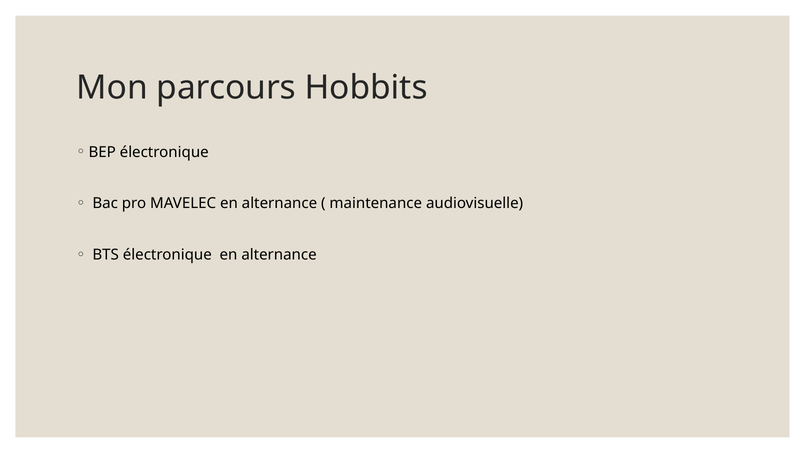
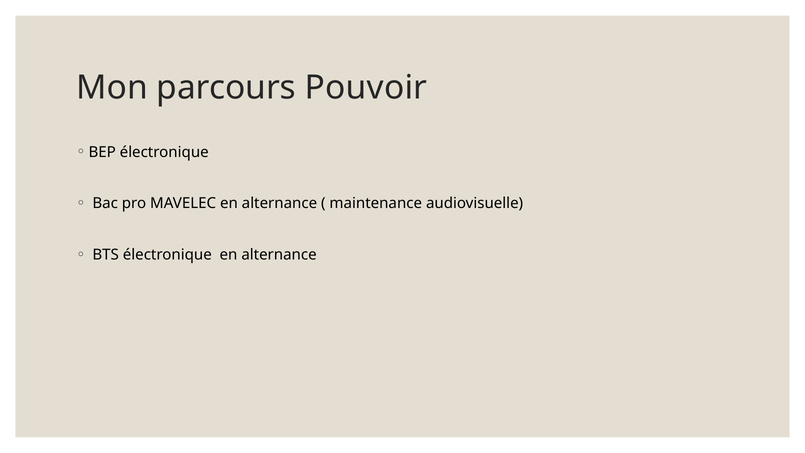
Hobbits: Hobbits -> Pouvoir
